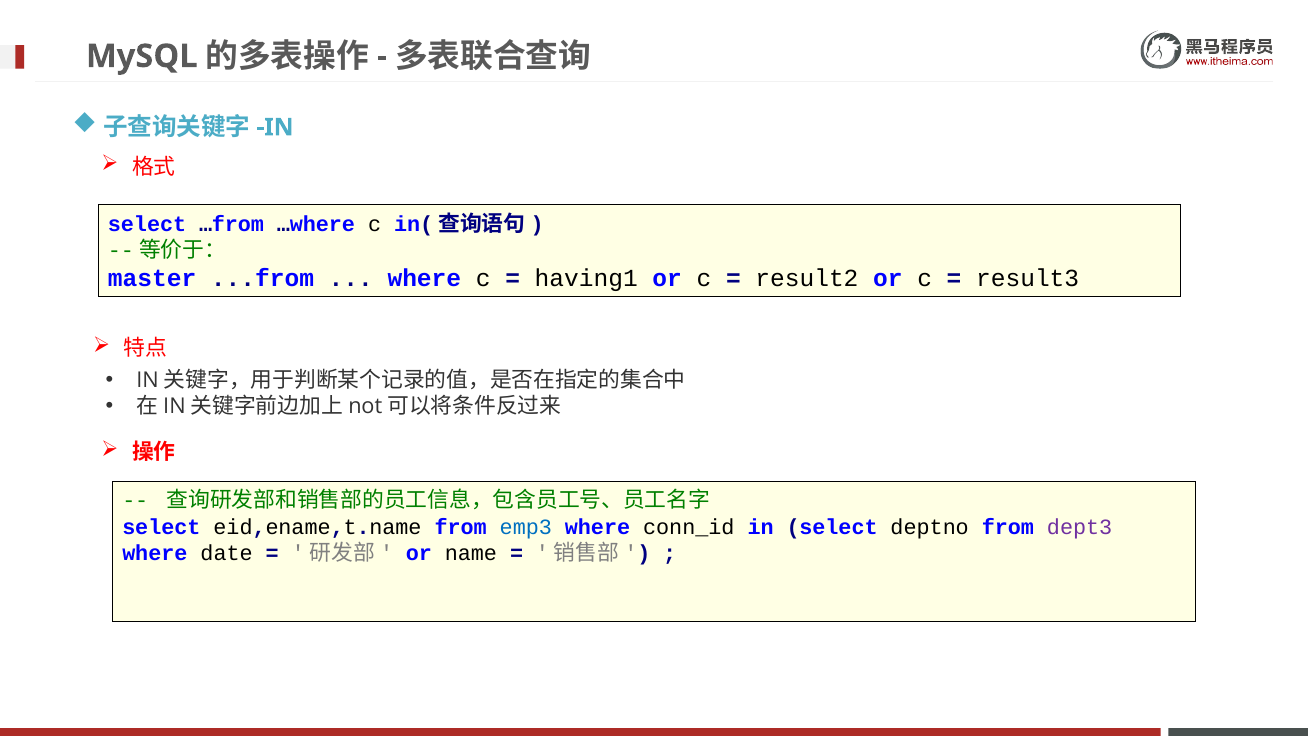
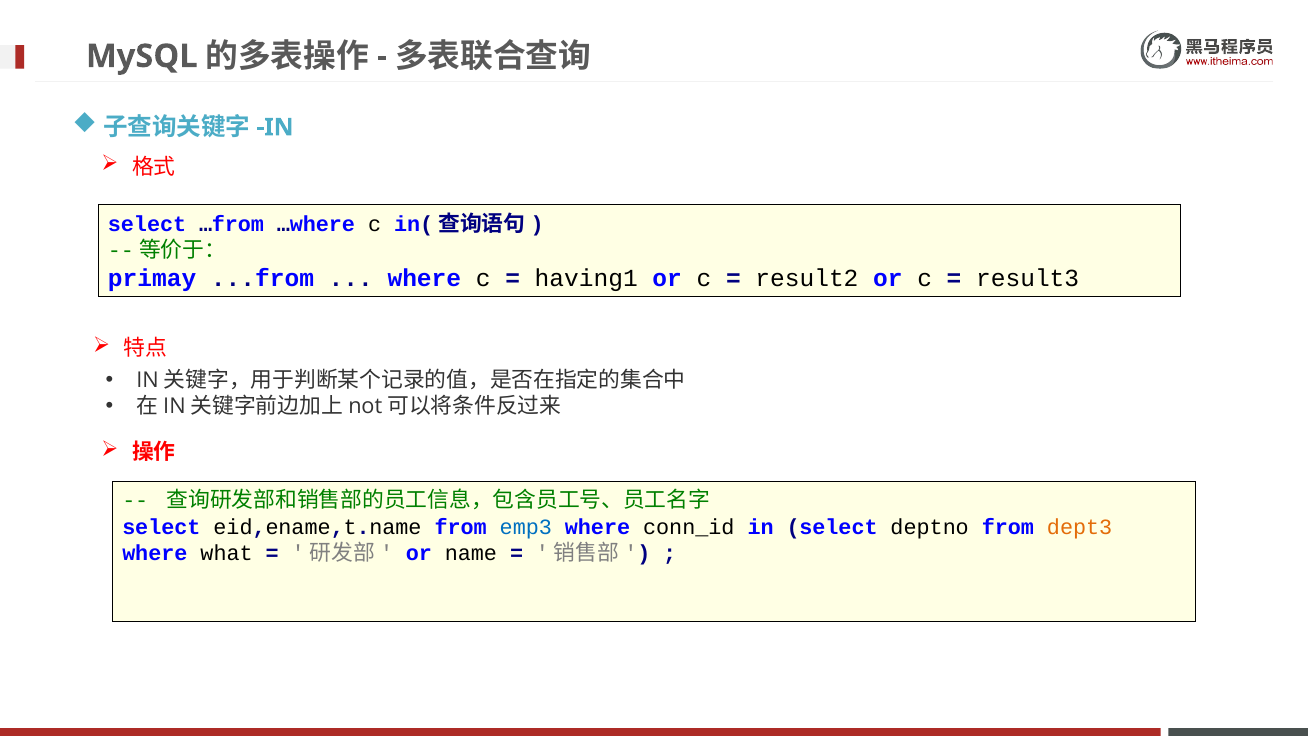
master: master -> primay
dept3 colour: purple -> orange
date: date -> what
